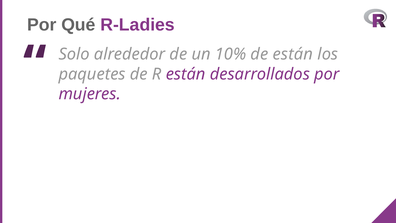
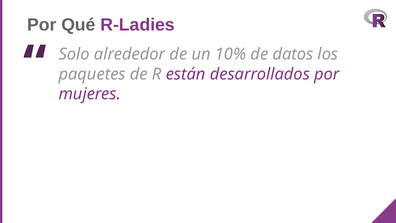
de están: están -> datos
